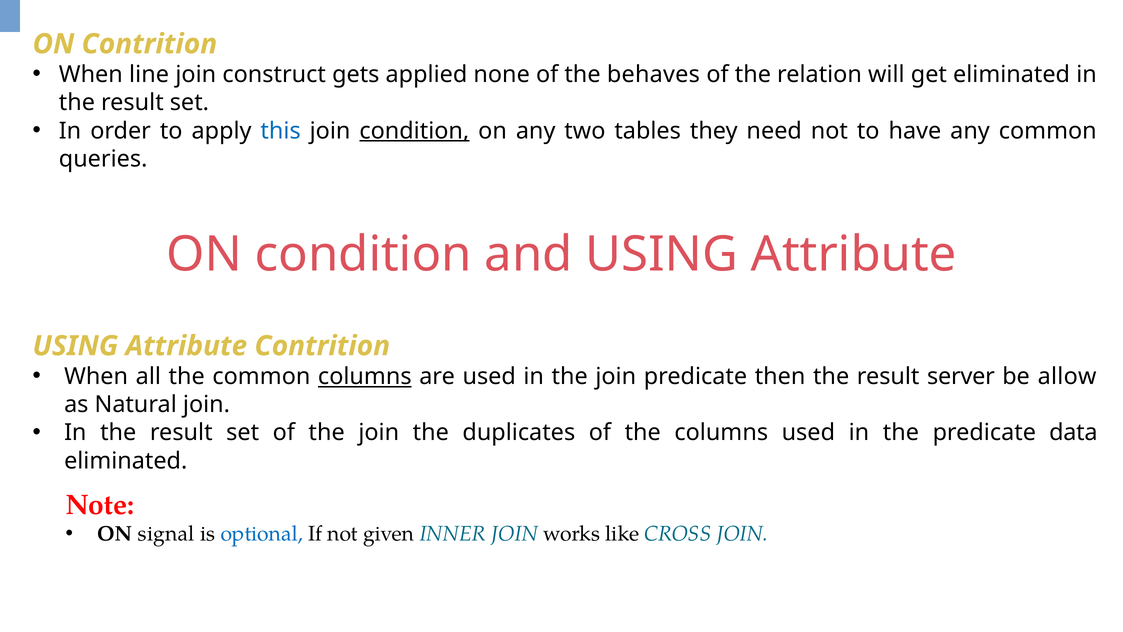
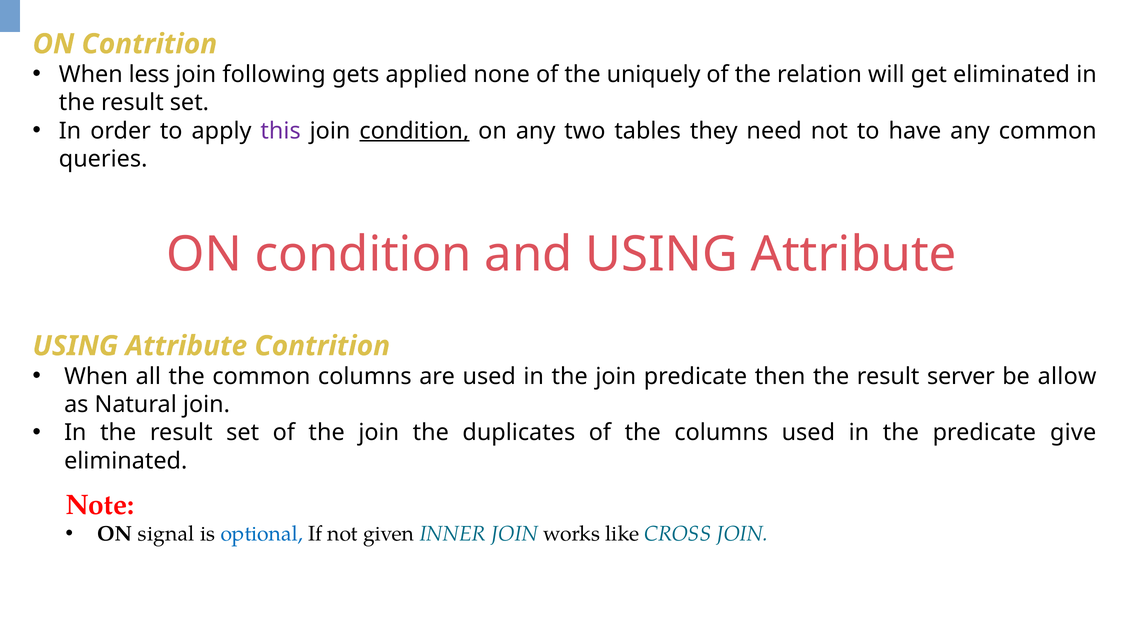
line: line -> less
construct: construct -> following
behaves: behaves -> uniquely
this colour: blue -> purple
columns at (365, 376) underline: present -> none
data: data -> give
